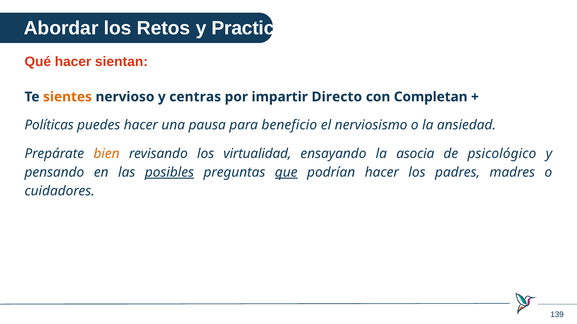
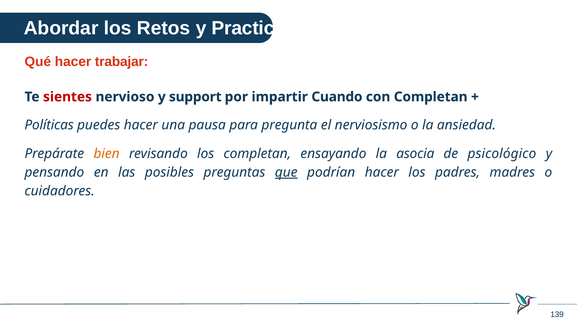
sientan: sientan -> trabajar
sientes colour: orange -> red
centras: centras -> support
Directo: Directo -> Cuando
beneficio: beneficio -> pregunta
los virtualidad: virtualidad -> completan
posibles underline: present -> none
